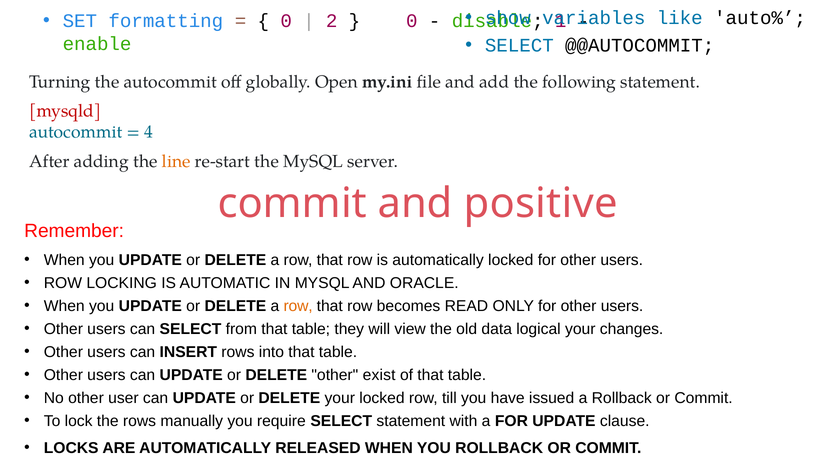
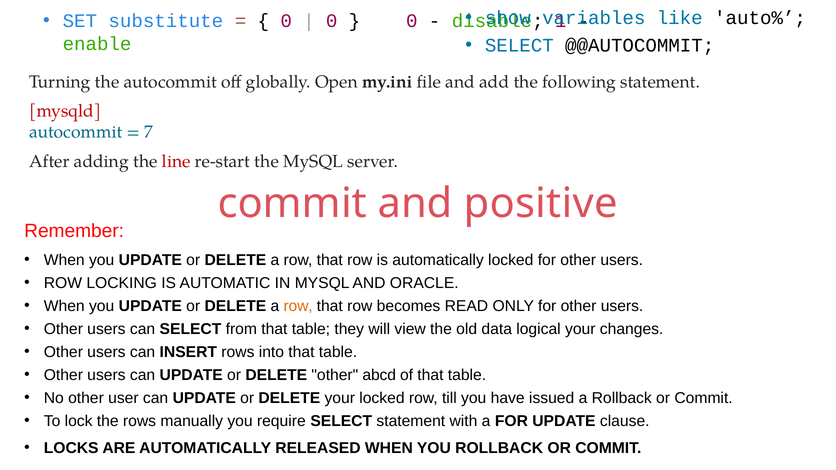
formatting: formatting -> substitute
2 at (332, 21): 2 -> 0
4: 4 -> 7
line colour: orange -> red
exist: exist -> abcd
